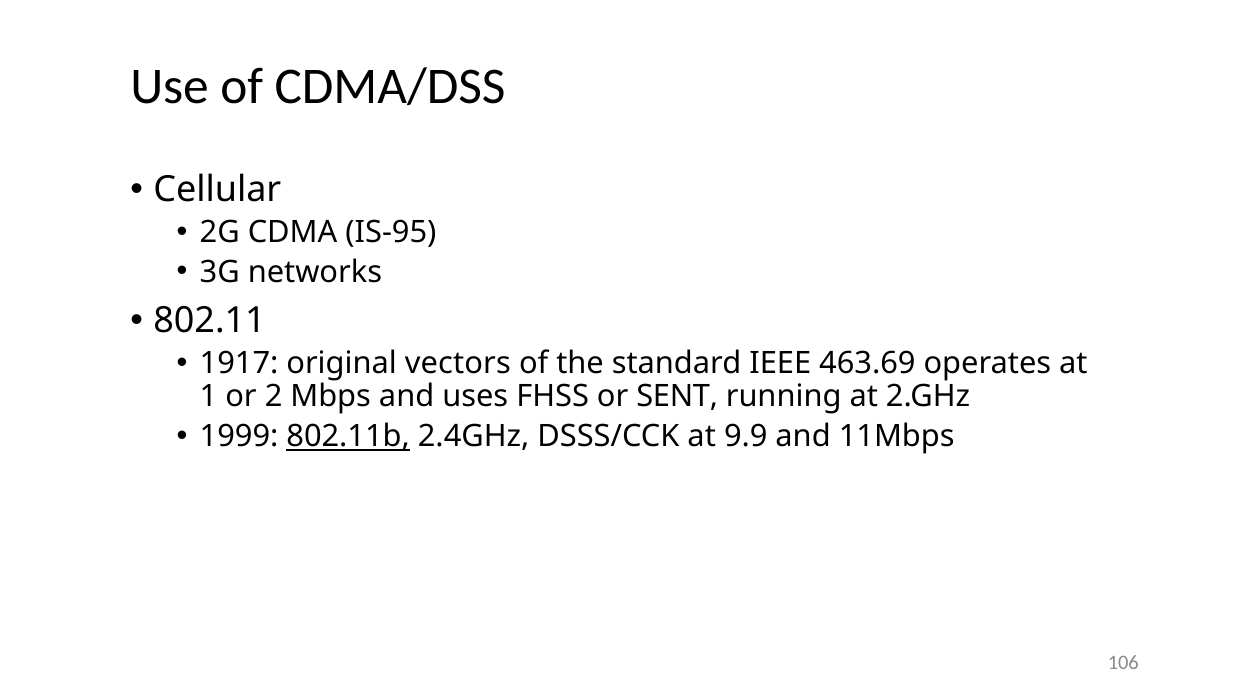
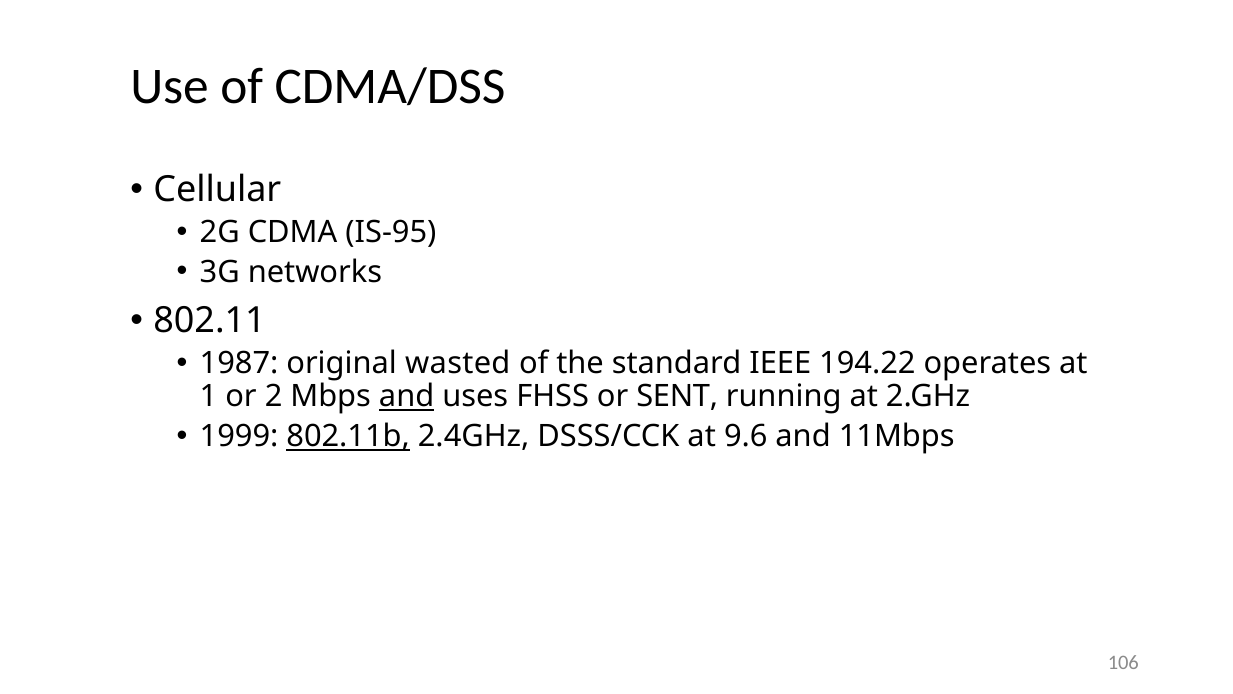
1917: 1917 -> 1987
vectors: vectors -> wasted
463.69: 463.69 -> 194.22
and at (407, 396) underline: none -> present
9.9: 9.9 -> 9.6
